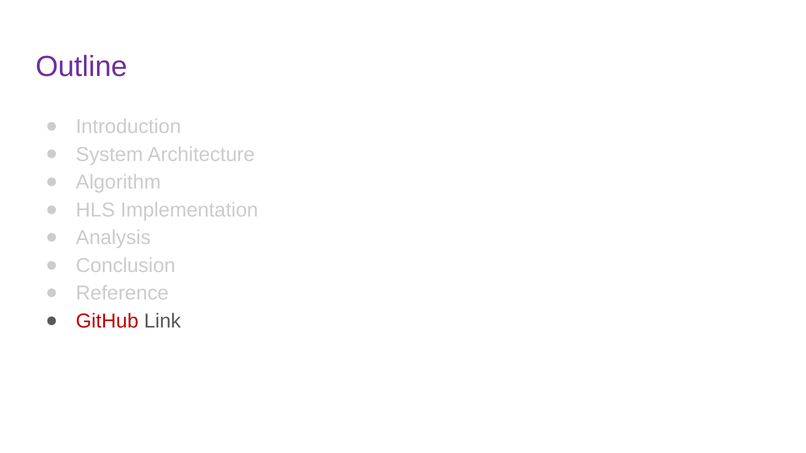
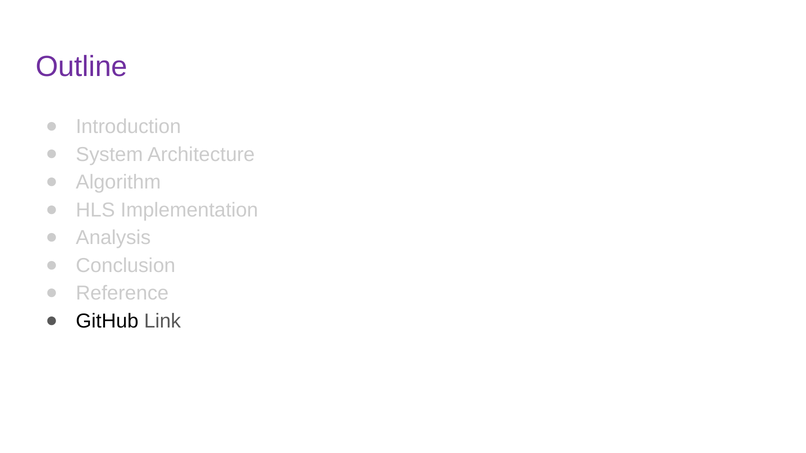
GitHub colour: red -> black
